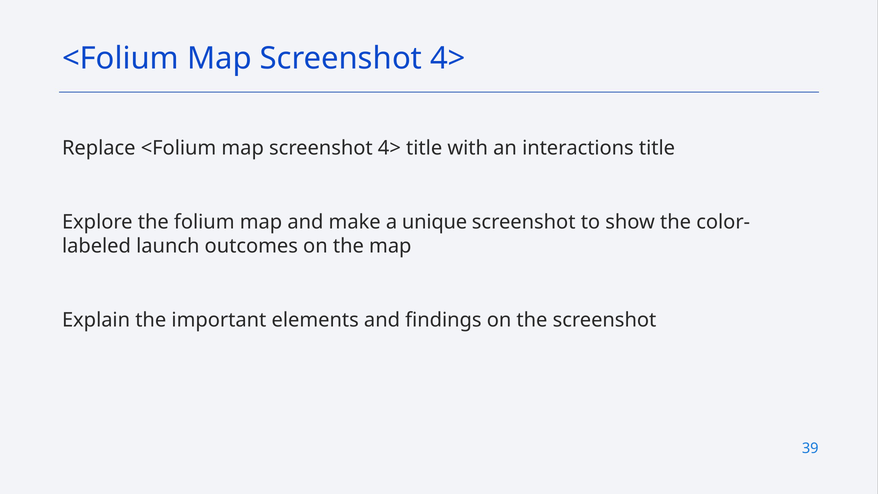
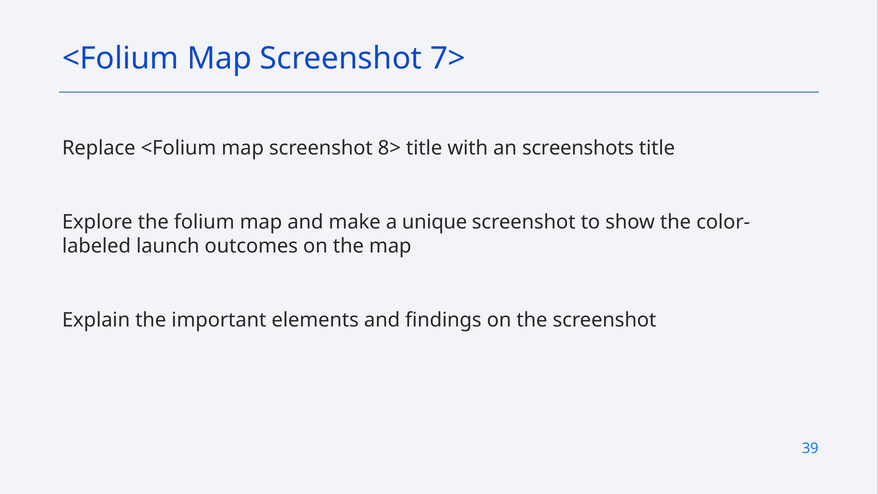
4> at (448, 59): 4> -> 7>
4> at (389, 148): 4> -> 8>
interactions: interactions -> screenshots
